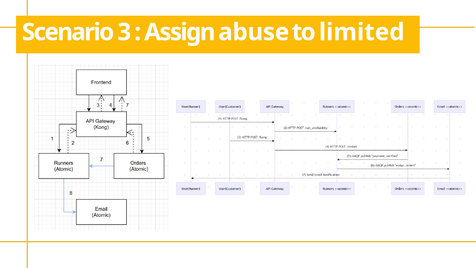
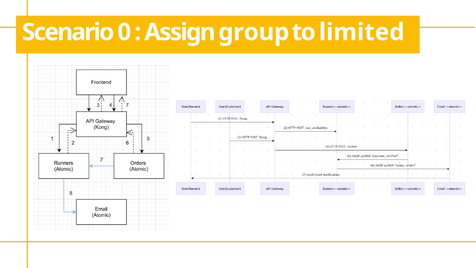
3: 3 -> 0
abuse: abuse -> group
